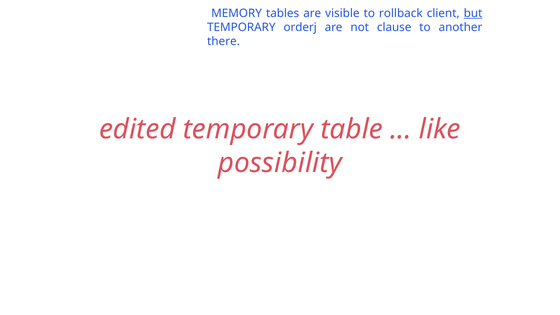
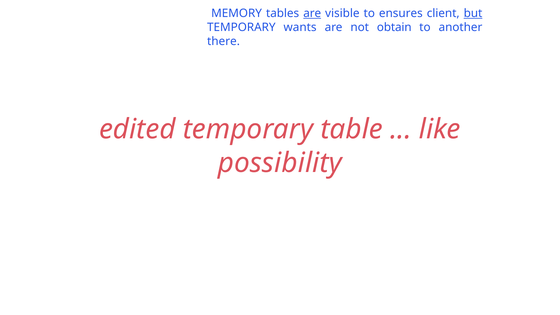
are at (312, 13) underline: none -> present
rollback: rollback -> ensures
orderj: orderj -> wants
clause: clause -> obtain
